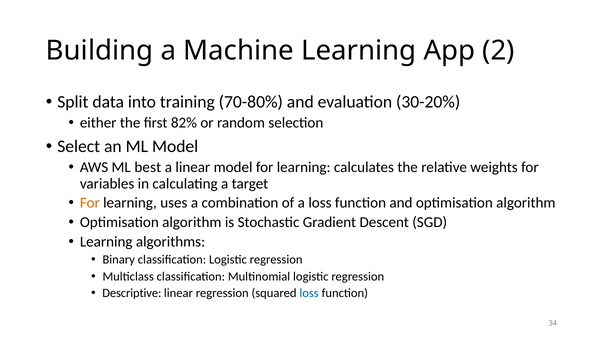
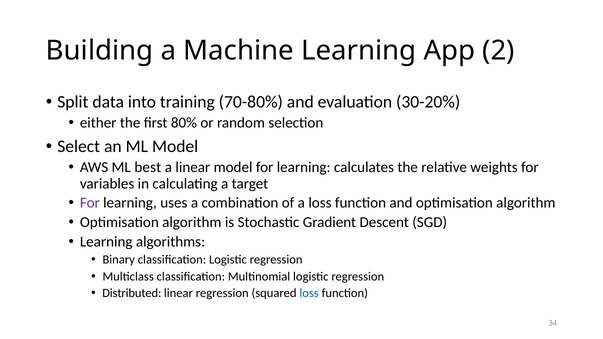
82%: 82% -> 80%
For at (90, 203) colour: orange -> purple
Descriptive: Descriptive -> Distributed
